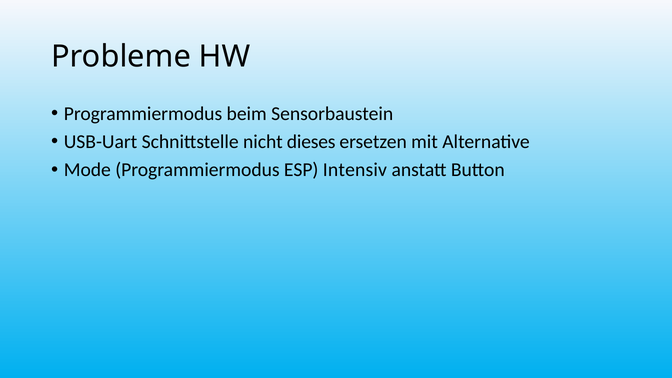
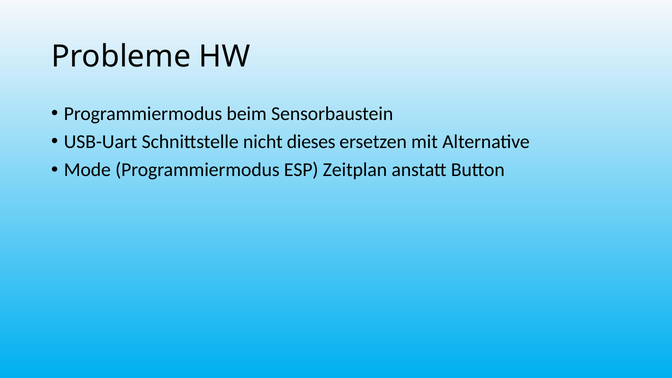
Intensiv: Intensiv -> Zeitplan
